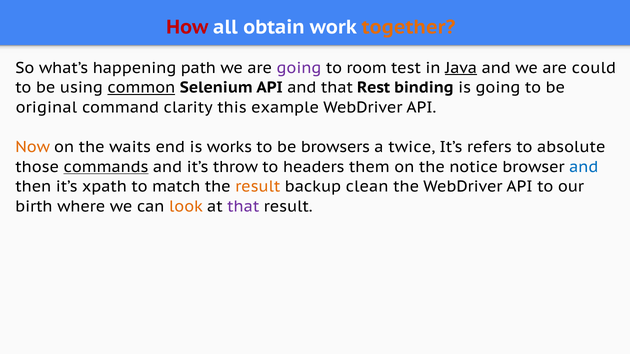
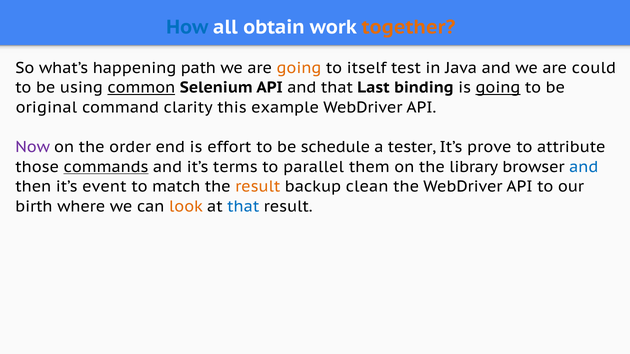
How colour: red -> blue
going at (299, 68) colour: purple -> orange
room: room -> itself
Java underline: present -> none
Rest: Rest -> Last
going at (498, 88) underline: none -> present
Now colour: orange -> purple
waits: waits -> order
works: works -> effort
browsers: browsers -> schedule
twice: twice -> tester
refers: refers -> prove
absolute: absolute -> attribute
throw: throw -> terms
headers: headers -> parallel
notice: notice -> library
xpath: xpath -> event
that at (243, 207) colour: purple -> blue
